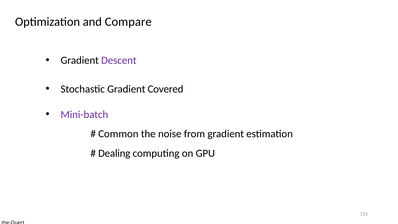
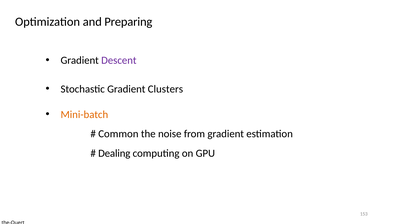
Compare: Compare -> Preparing
Covered: Covered -> Clusters
Mini-batch colour: purple -> orange
